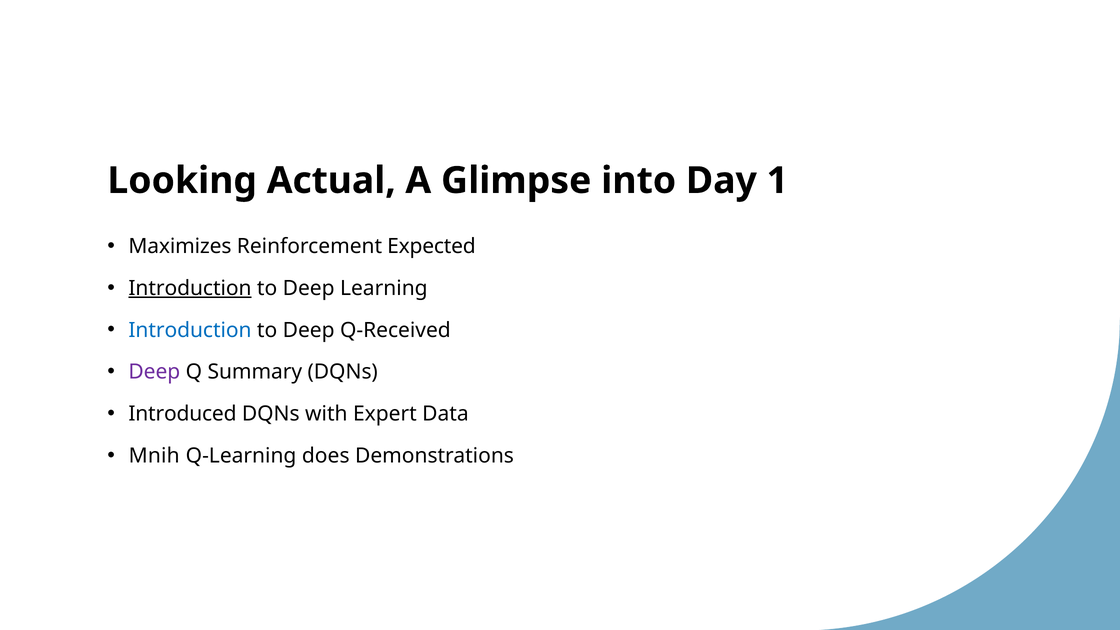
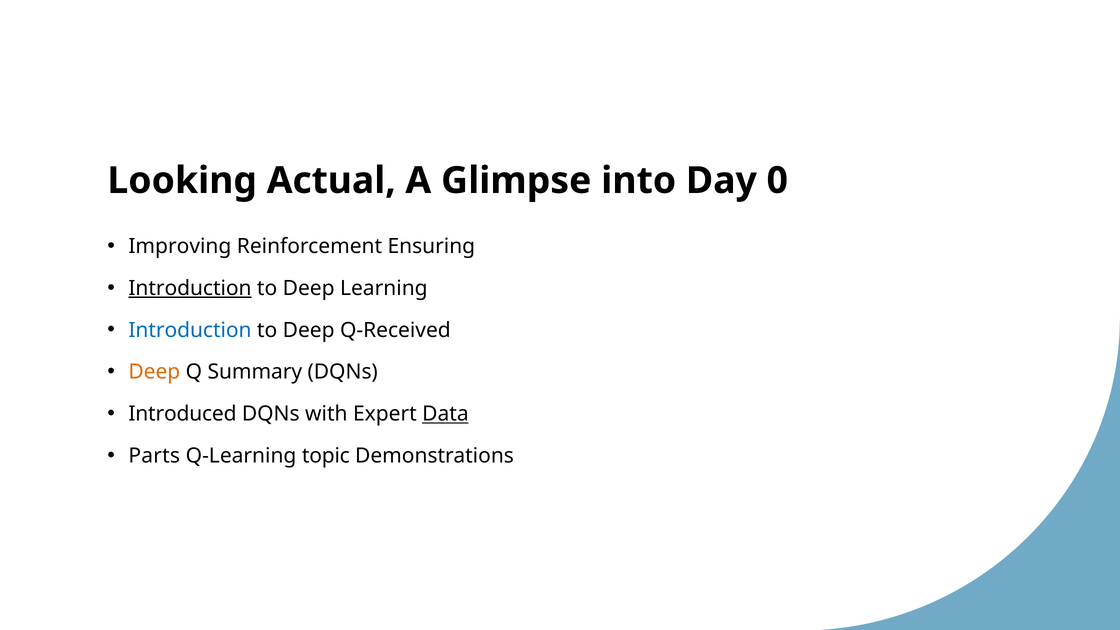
1: 1 -> 0
Maximizes: Maximizes -> Improving
Expected: Expected -> Ensuring
Deep at (154, 372) colour: purple -> orange
Data underline: none -> present
Mnih: Mnih -> Parts
does: does -> topic
